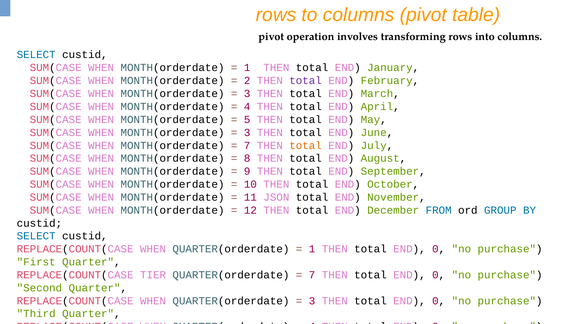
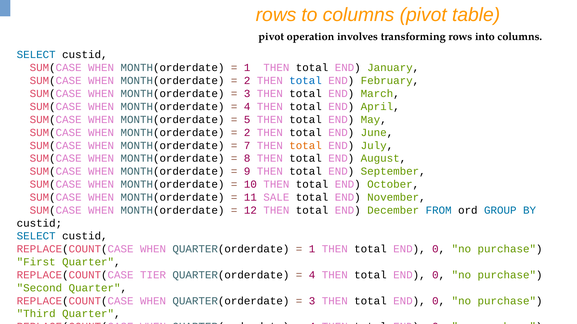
total at (306, 81) colour: purple -> blue
3 at (247, 133): 3 -> 2
JSON: JSON -> SALE
7 at (312, 275): 7 -> 4
